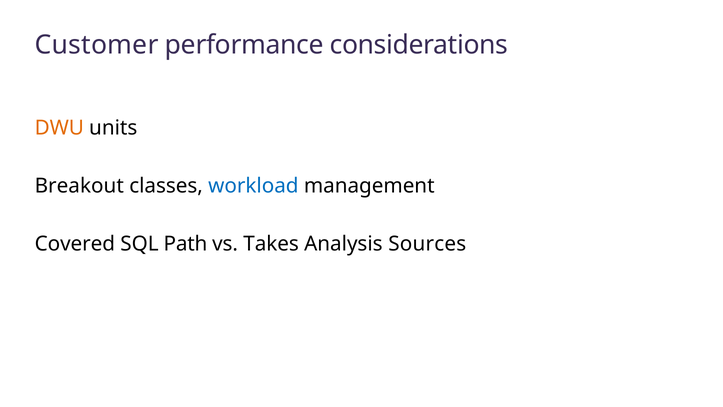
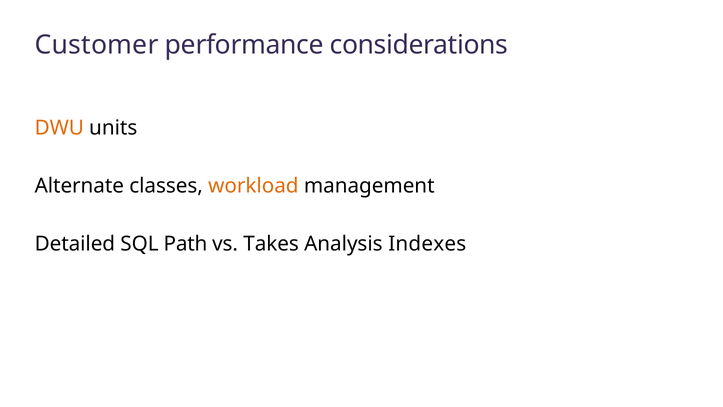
Breakout: Breakout -> Alternate
workload colour: blue -> orange
Covered: Covered -> Detailed
Sources: Sources -> Indexes
